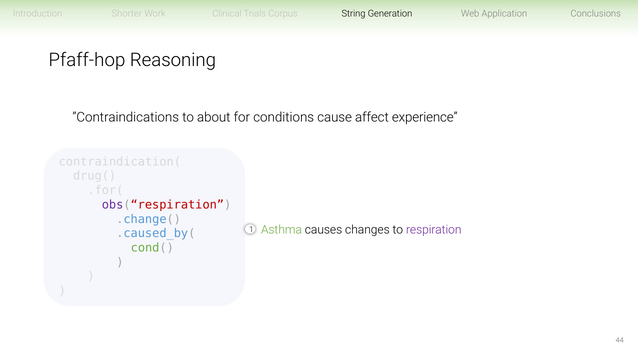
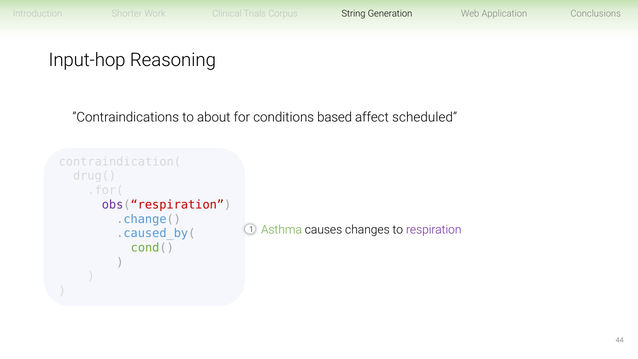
Pfaff-hop: Pfaff-hop -> Input-hop
cause: cause -> based
experience: experience -> scheduled
